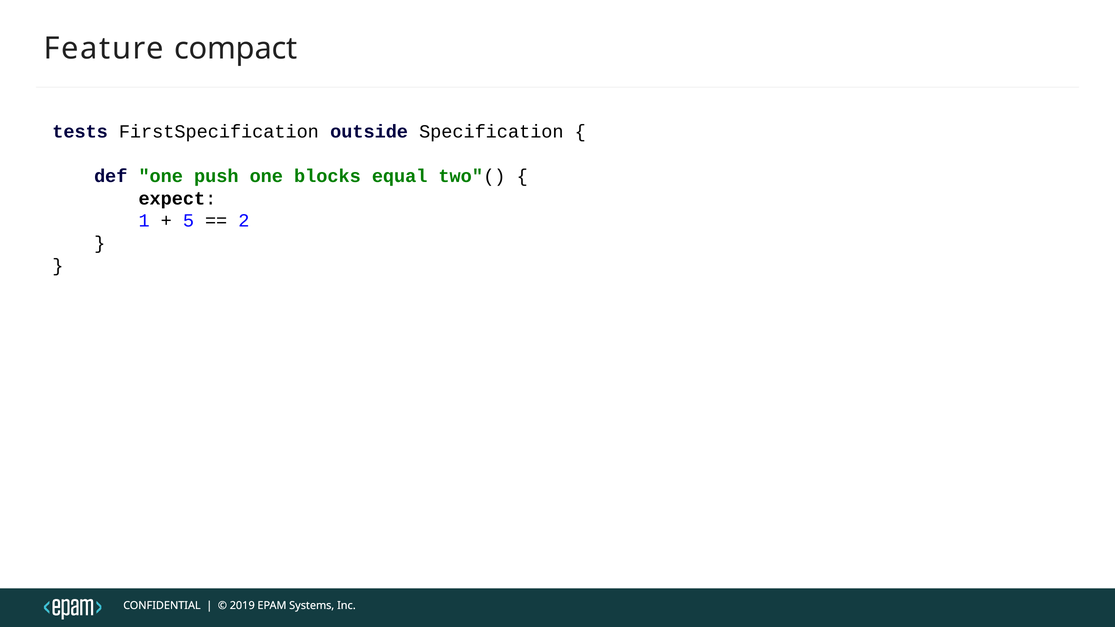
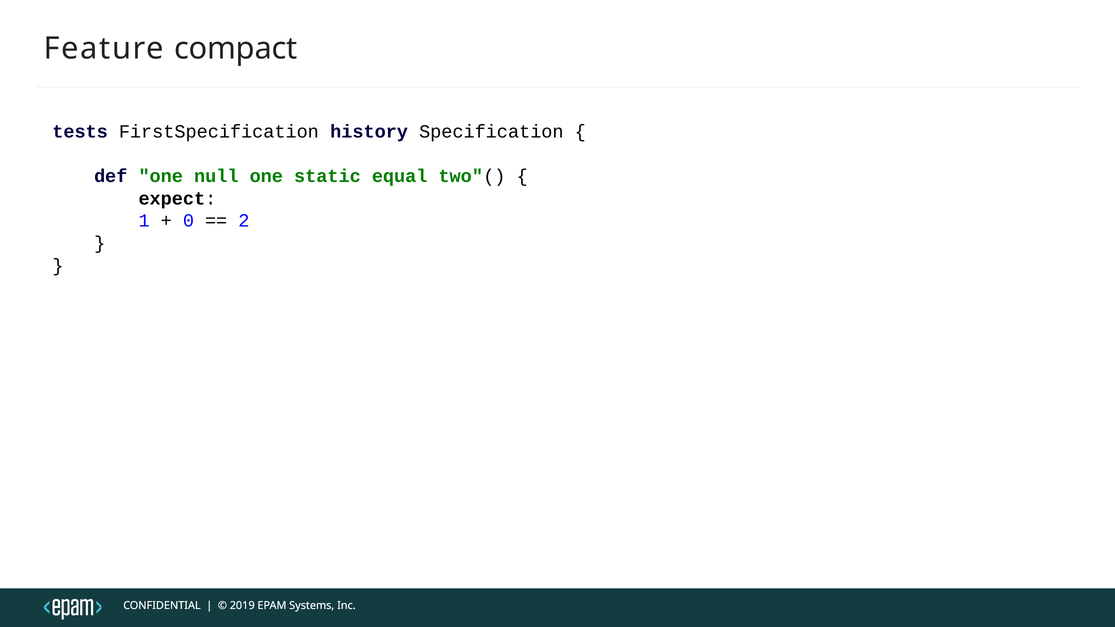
outside: outside -> history
push: push -> null
blocks: blocks -> static
5: 5 -> 0
